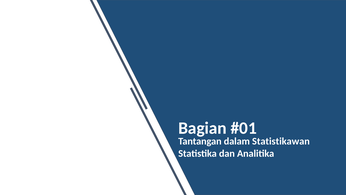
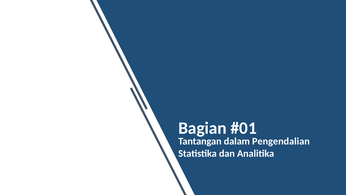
Statistikawan: Statistikawan -> Pengendalian
